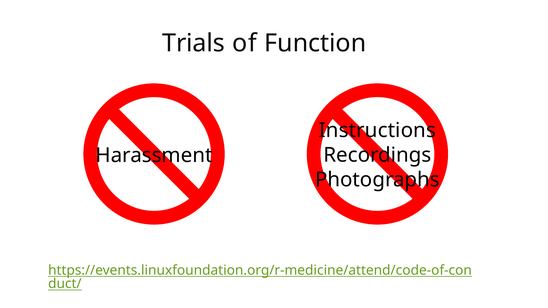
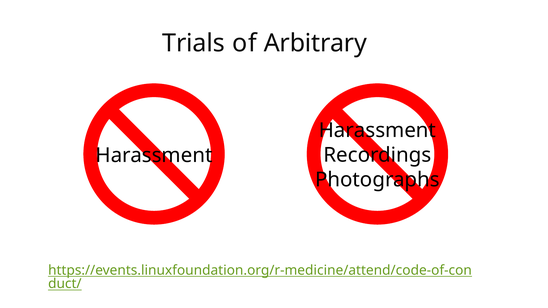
Function: Function -> Arbitrary
Instructions at (377, 130): Instructions -> Harassment
